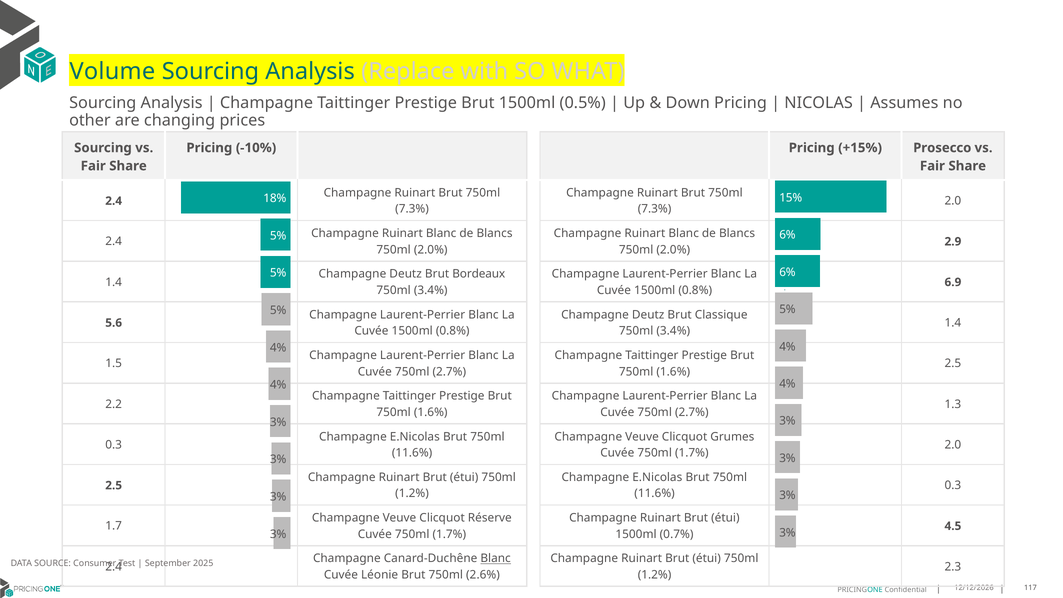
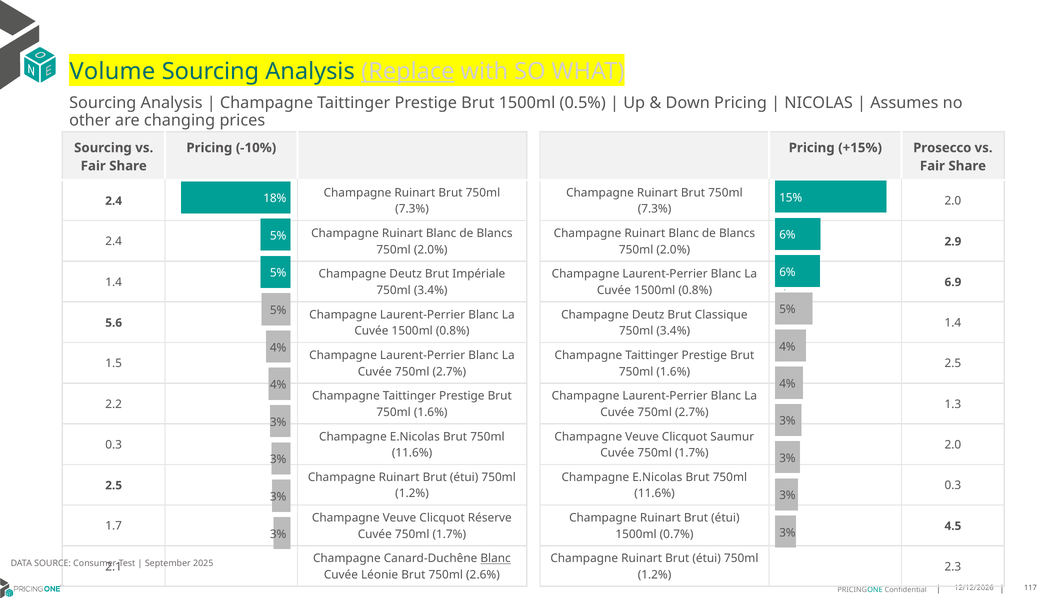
Replace underline: none -> present
Bordeaux: Bordeaux -> Impériale
Grumes: Grumes -> Saumur
2.4 at (114, 567): 2.4 -> 2.1
